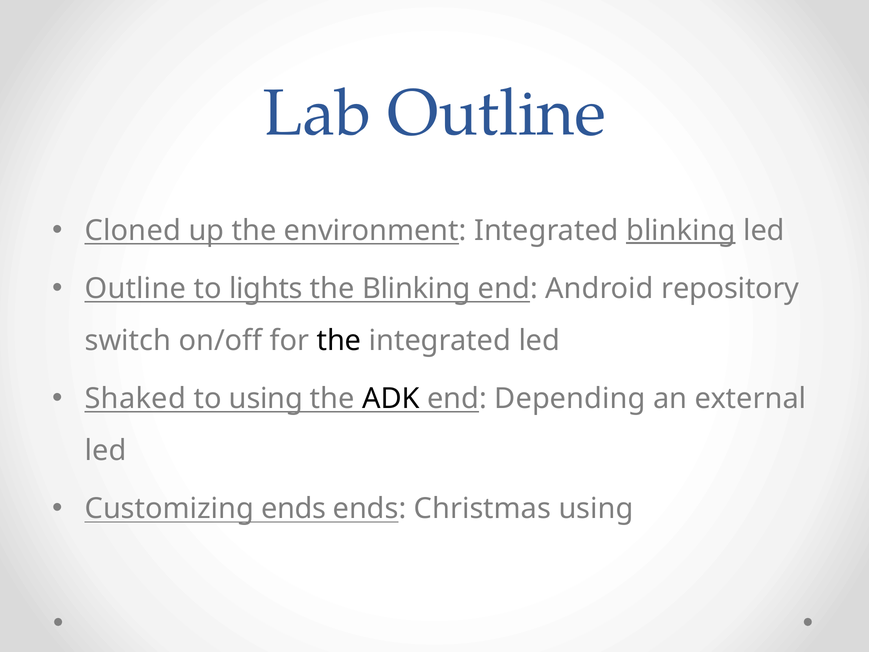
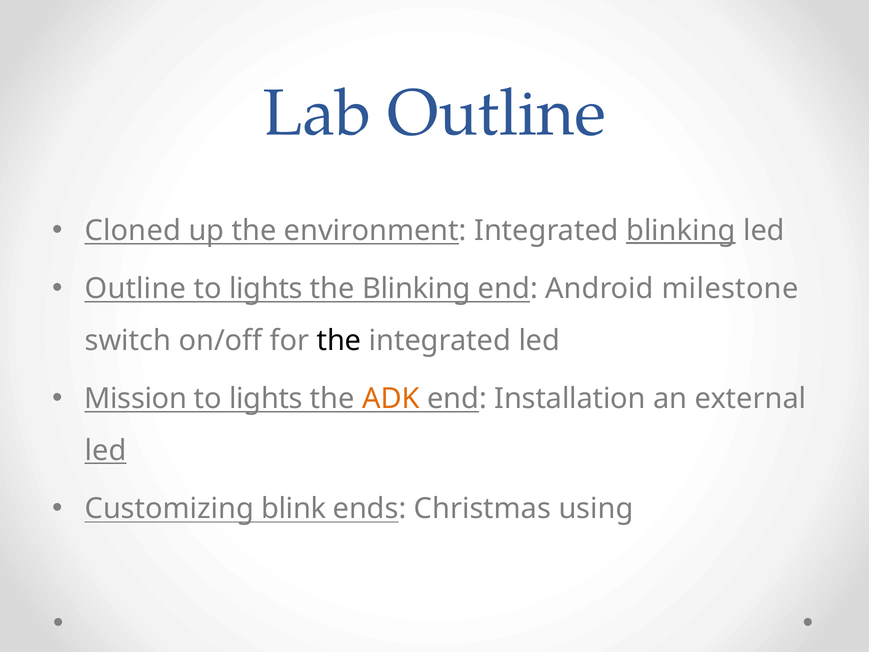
repository: repository -> milestone
Shaked: Shaked -> Mission
using at (266, 399): using -> lights
ADK colour: black -> orange
Depending: Depending -> Installation
led at (106, 451) underline: none -> present
Customizing ends: ends -> blink
